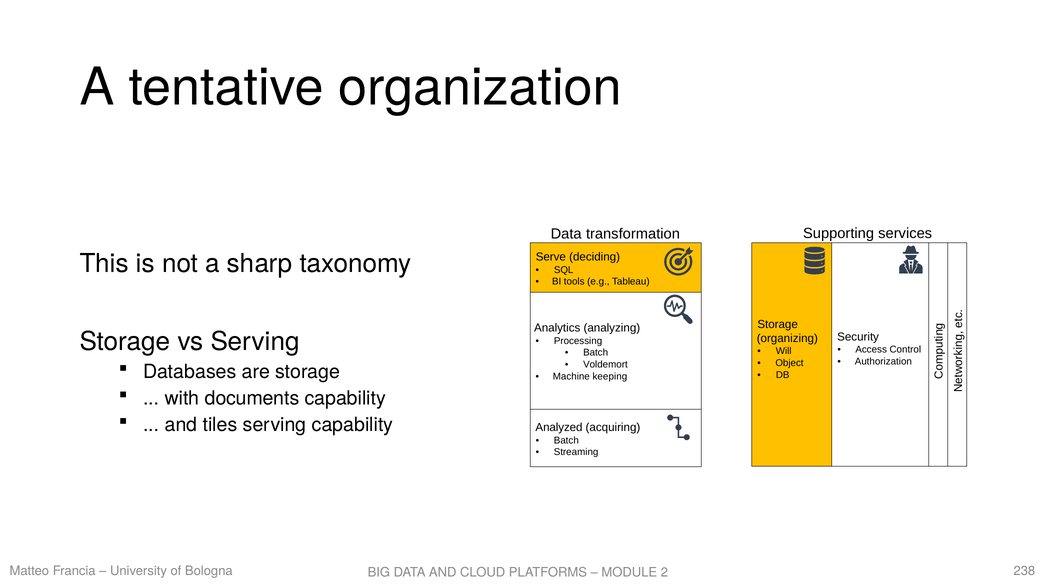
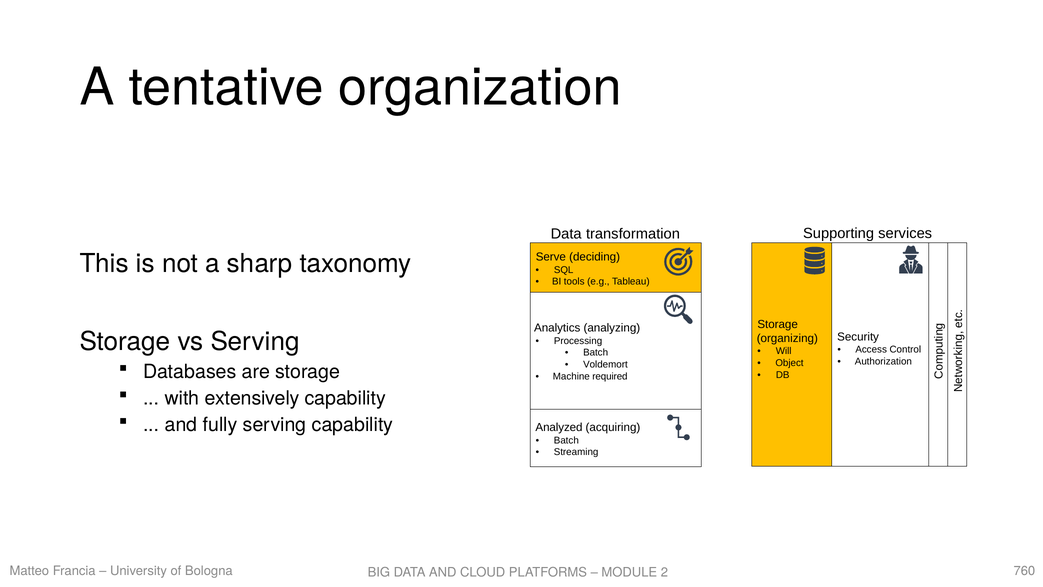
keeping: keeping -> required
documents: documents -> extensively
tiles: tiles -> fully
238: 238 -> 760
